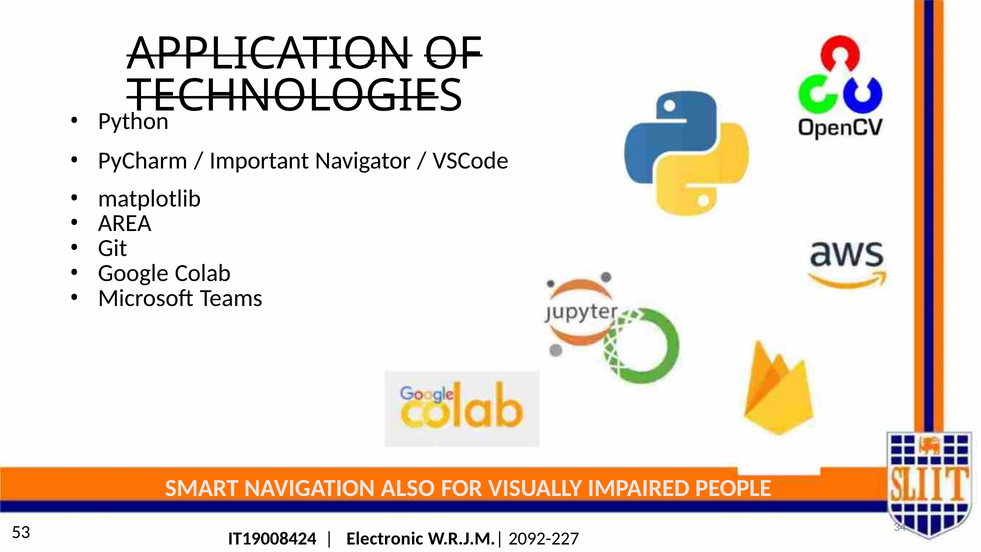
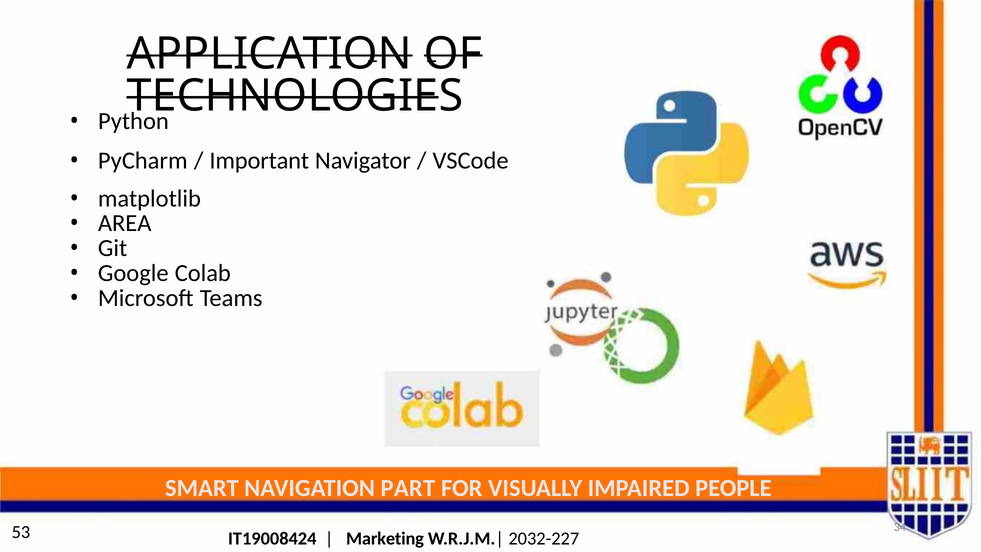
ALSO: ALSO -> PART
Electronic: Electronic -> Marketing
2092-227: 2092-227 -> 2032-227
